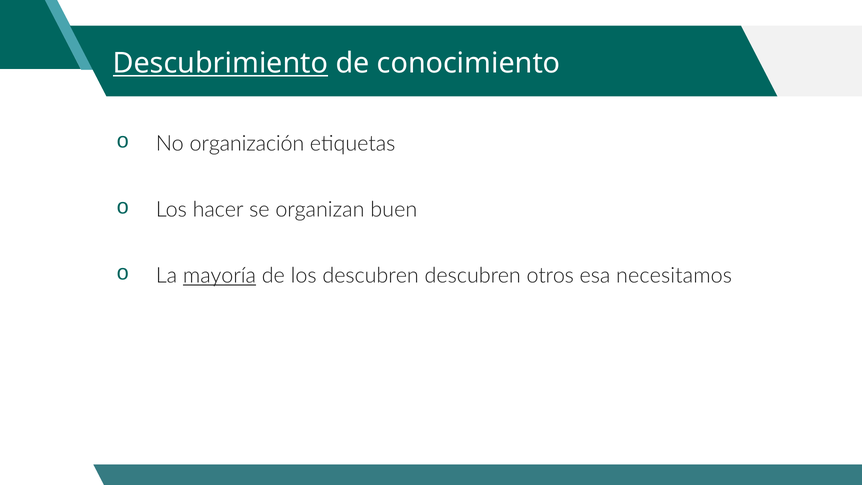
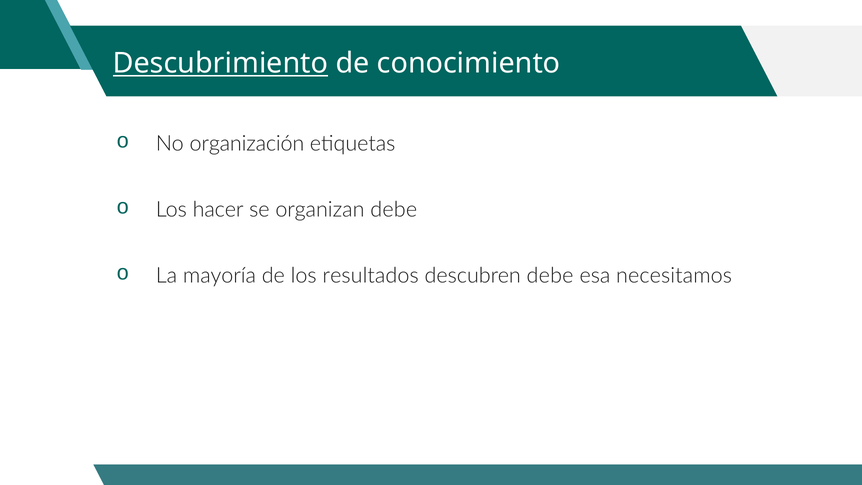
organizan buen: buen -> debe
mayoría underline: present -> none
los descubren: descubren -> resultados
descubren otros: otros -> debe
